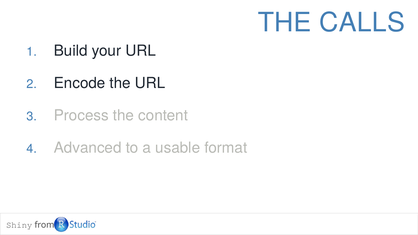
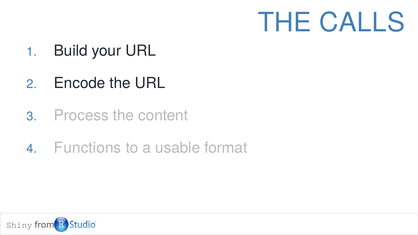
Advanced: Advanced -> Functions
